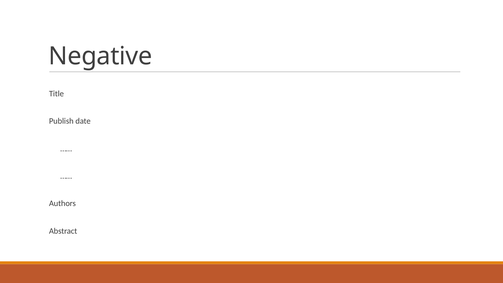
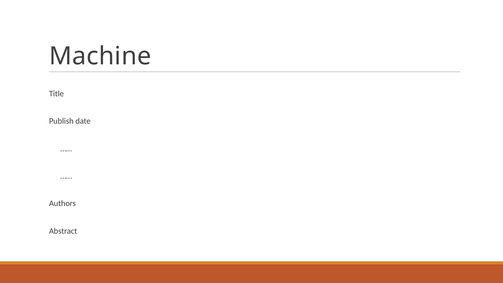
Negative: Negative -> Machine
